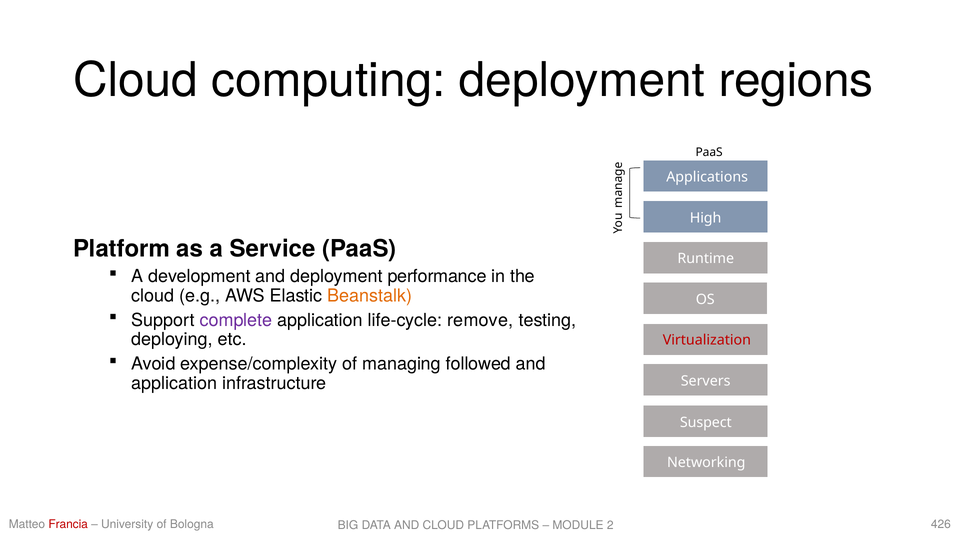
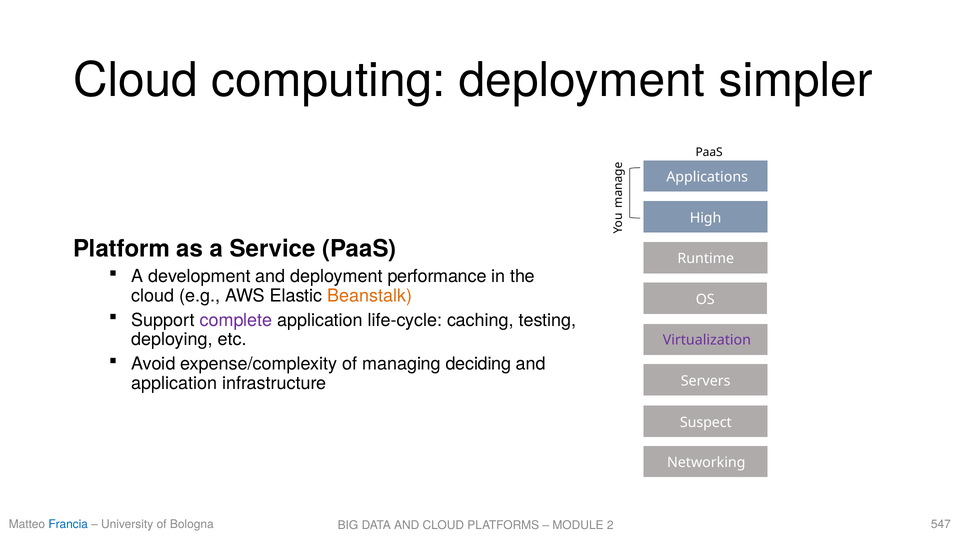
regions: regions -> simpler
remove: remove -> caching
Virtualization colour: red -> purple
followed: followed -> deciding
Francia colour: red -> blue
426: 426 -> 547
